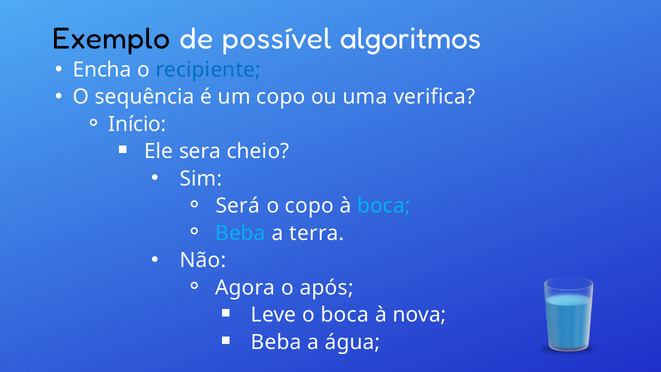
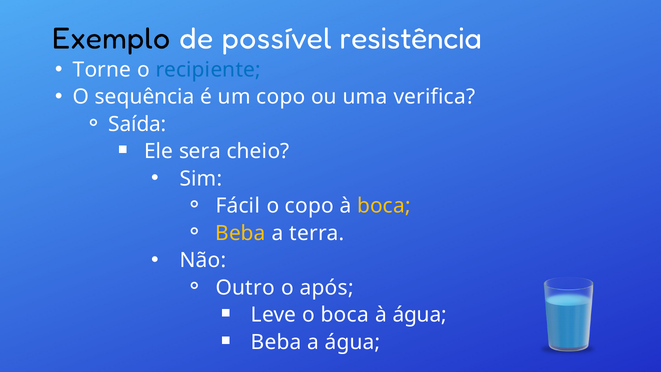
algoritmos: algoritmos -> resistência
Encha: Encha -> Torne
Início: Início -> Saída
Será: Será -> Fácil
boca at (384, 206) colour: light blue -> yellow
Beba at (241, 233) colour: light blue -> yellow
Agora: Agora -> Outro
à nova: nova -> água
